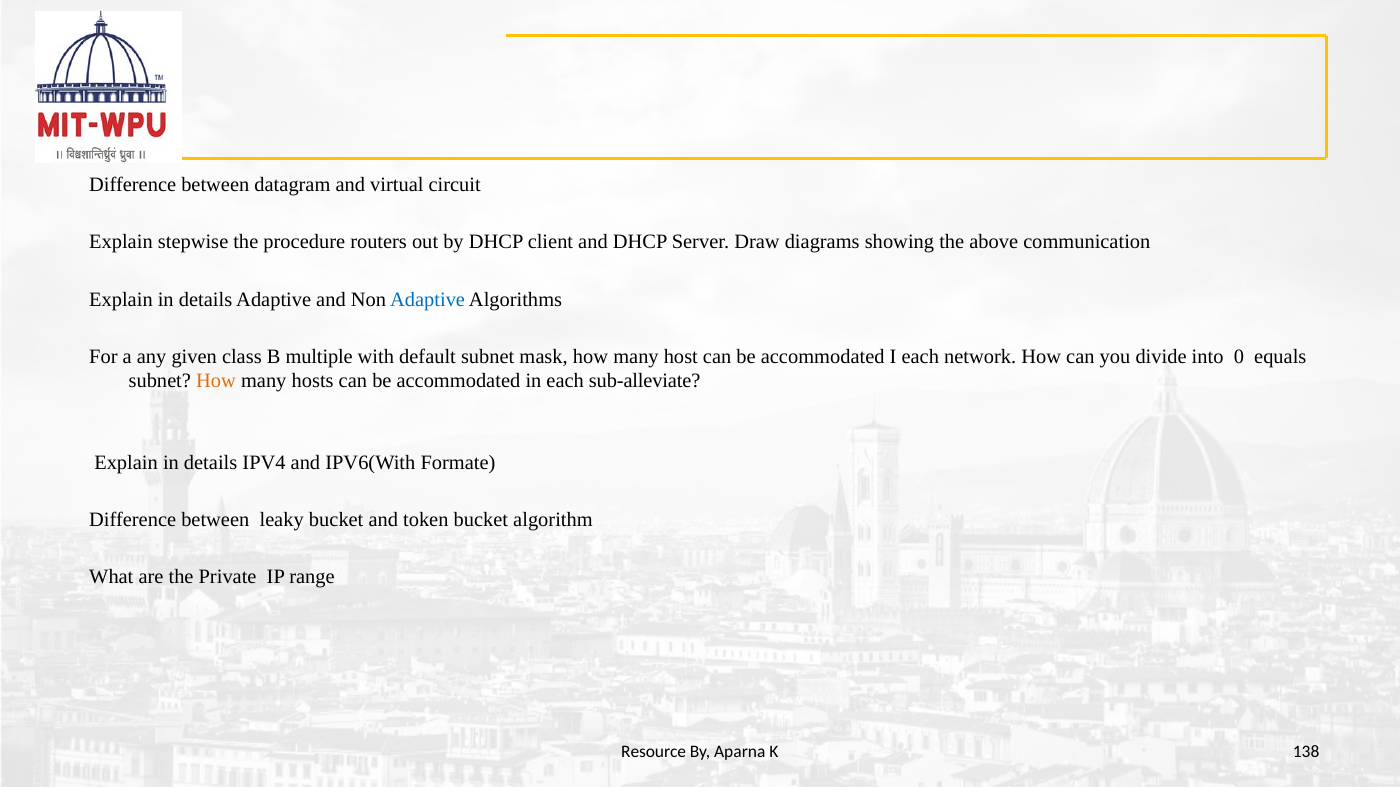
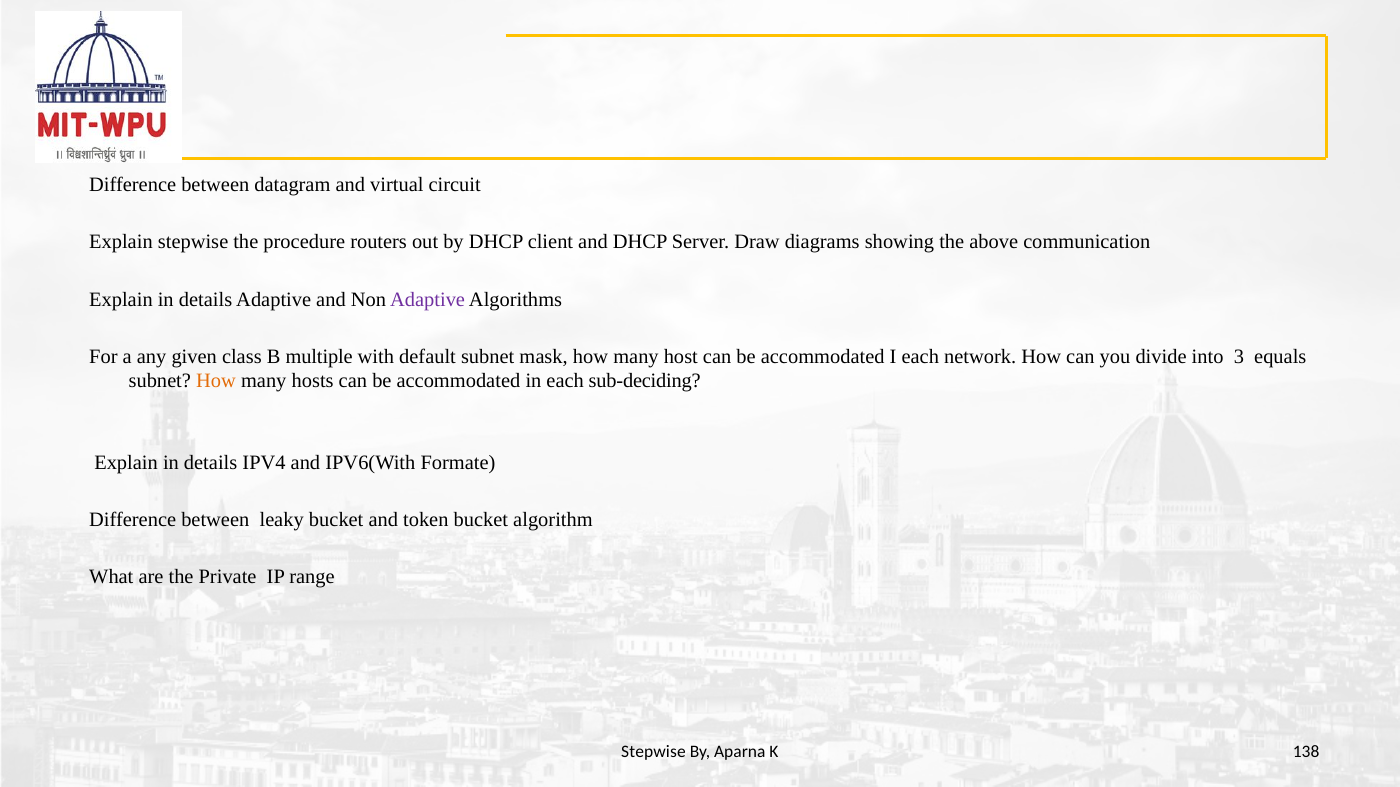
Adaptive at (428, 300) colour: blue -> purple
0: 0 -> 3
sub-alleviate: sub-alleviate -> sub-deciding
Resource at (654, 752): Resource -> Stepwise
